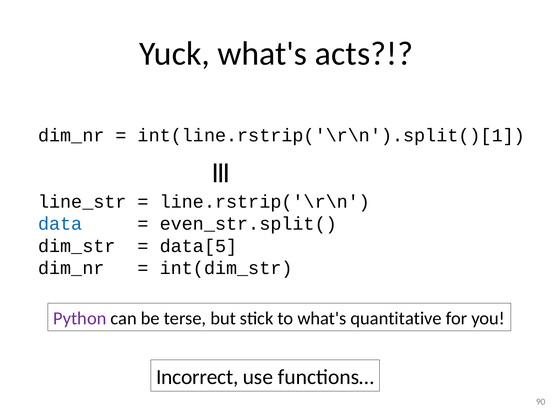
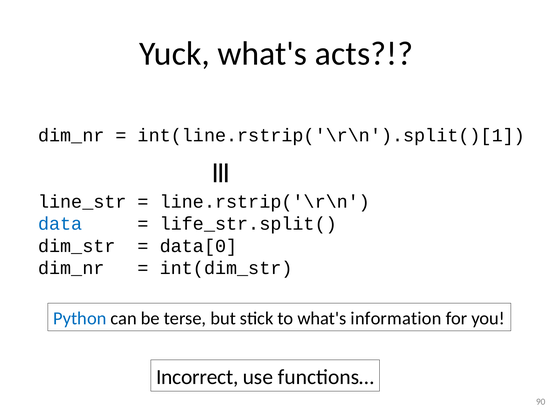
even_str.split(: even_str.split( -> life_str.split(
data[5: data[5 -> data[0
Python colour: purple -> blue
quantitative: quantitative -> information
